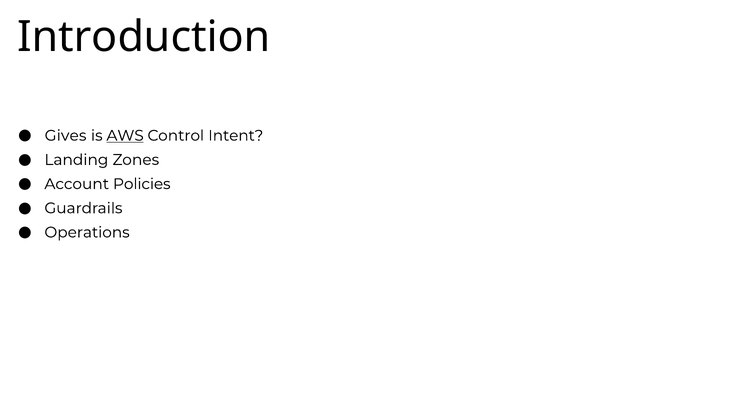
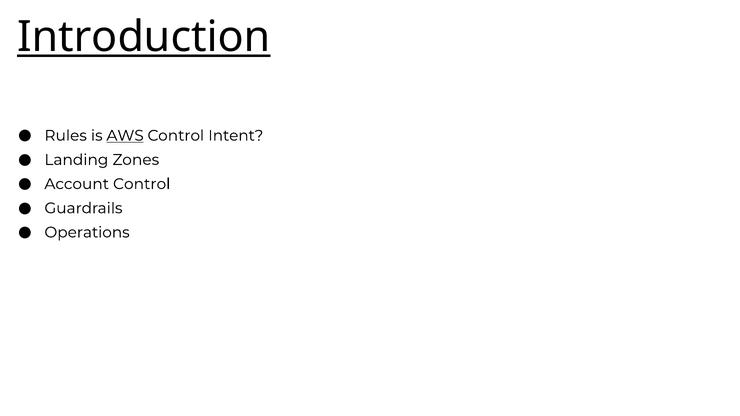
Introduction underline: none -> present
Gives: Gives -> Rules
Account Policies: Policies -> Control
